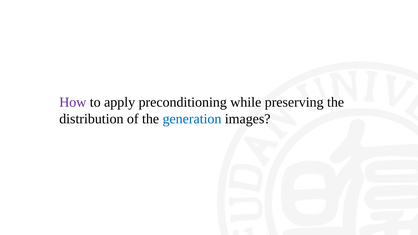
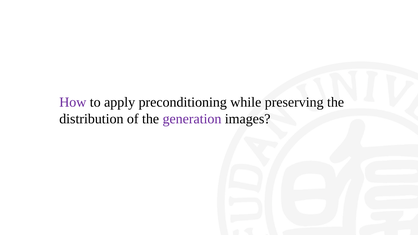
generation colour: blue -> purple
